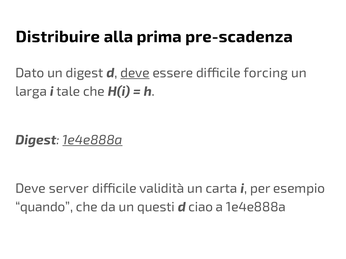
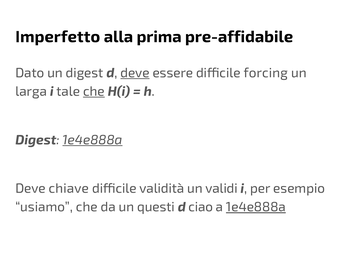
Distribuire: Distribuire -> Imperfetto
pre-scadenza: pre-scadenza -> pre-affidabile
che at (94, 92) underline: none -> present
server: server -> chiave
carta: carta -> validi
quando: quando -> usiamo
1e4e888a at (256, 207) underline: none -> present
